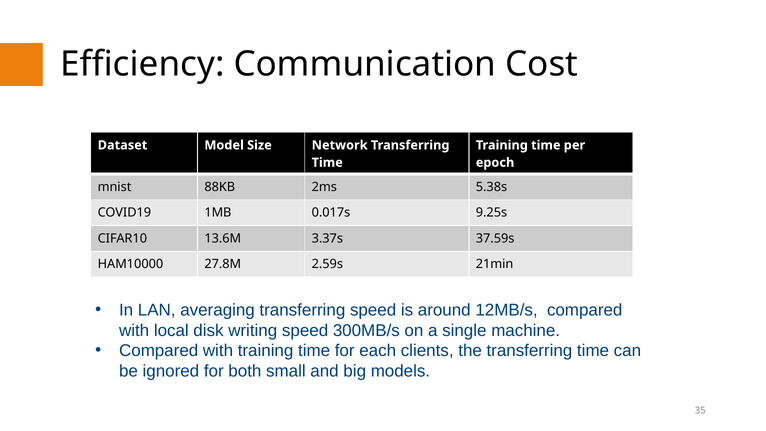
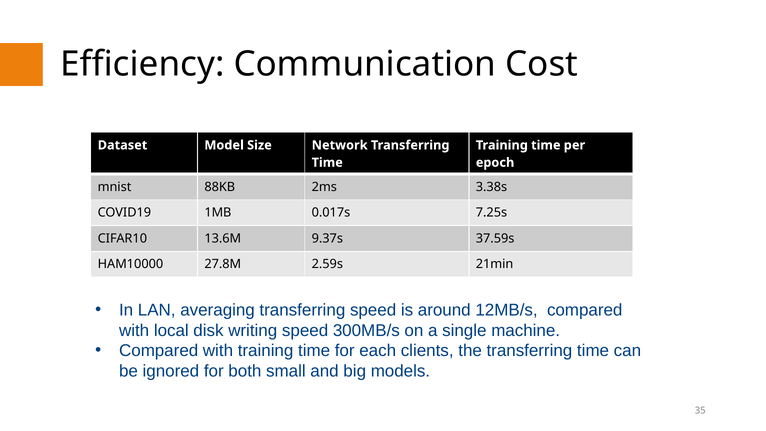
5.38s: 5.38s -> 3.38s
9.25s: 9.25s -> 7.25s
3.37s: 3.37s -> 9.37s
